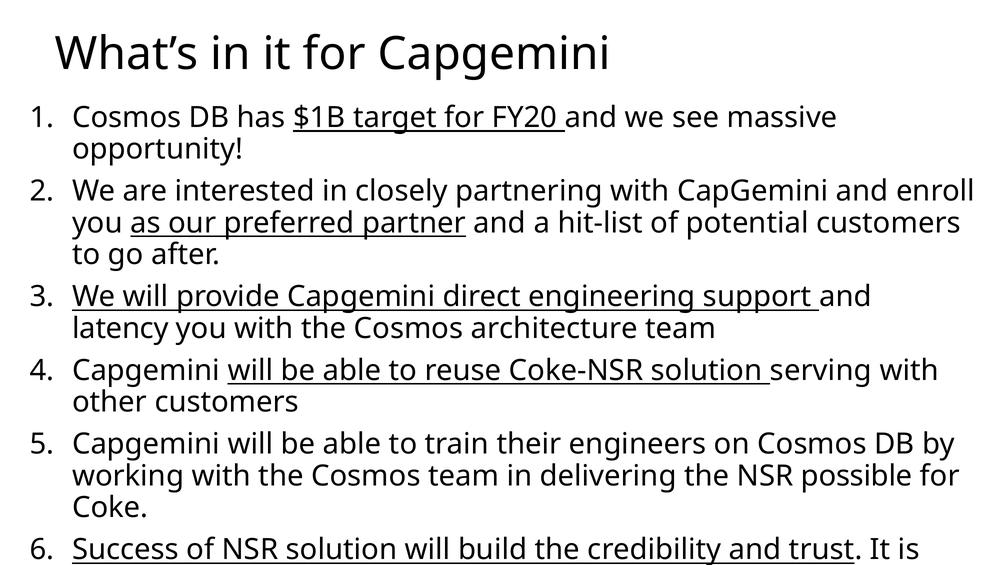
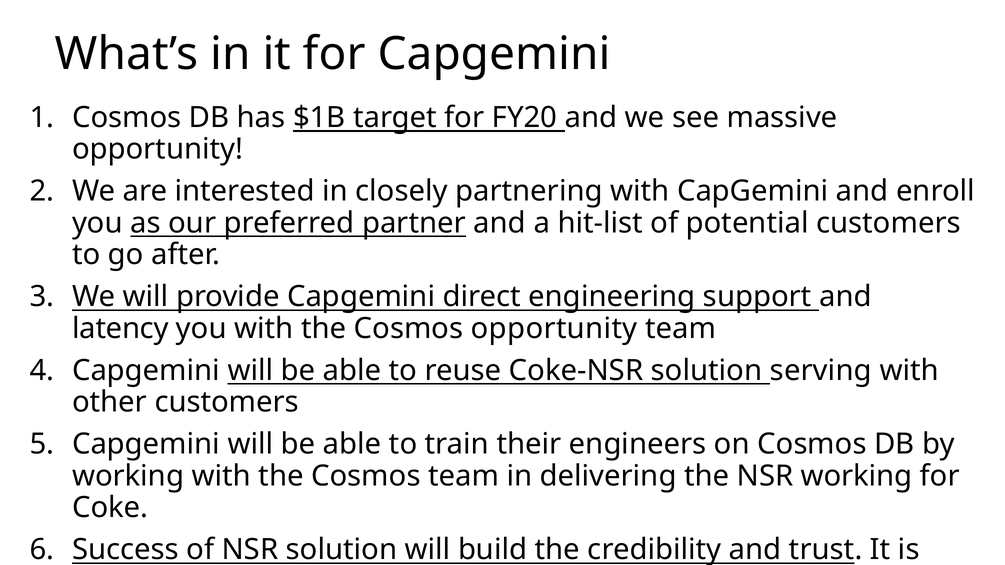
Cosmos architecture: architecture -> opportunity
NSR possible: possible -> working
